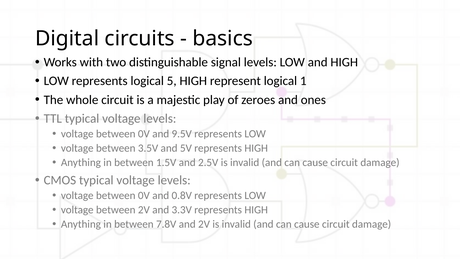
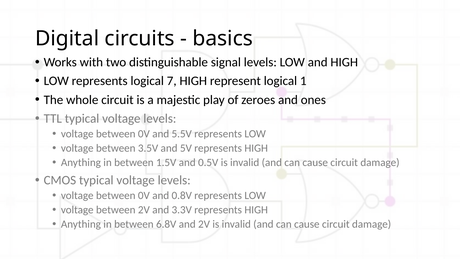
5: 5 -> 7
9.5V: 9.5V -> 5.5V
2.5V: 2.5V -> 0.5V
7.8V: 7.8V -> 6.8V
